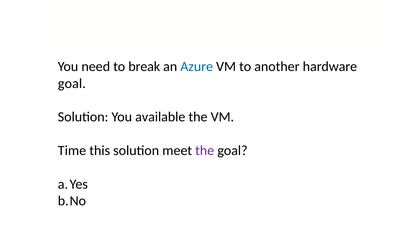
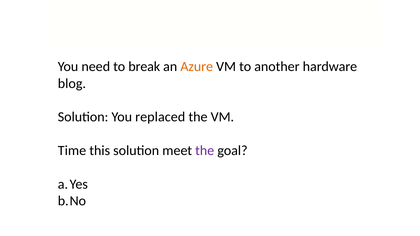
Azure colour: blue -> orange
goal at (72, 83): goal -> blog
available: available -> replaced
